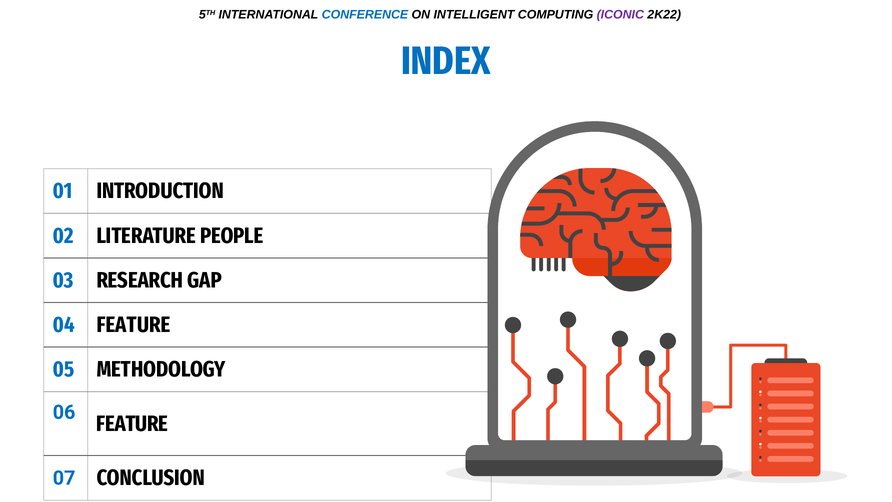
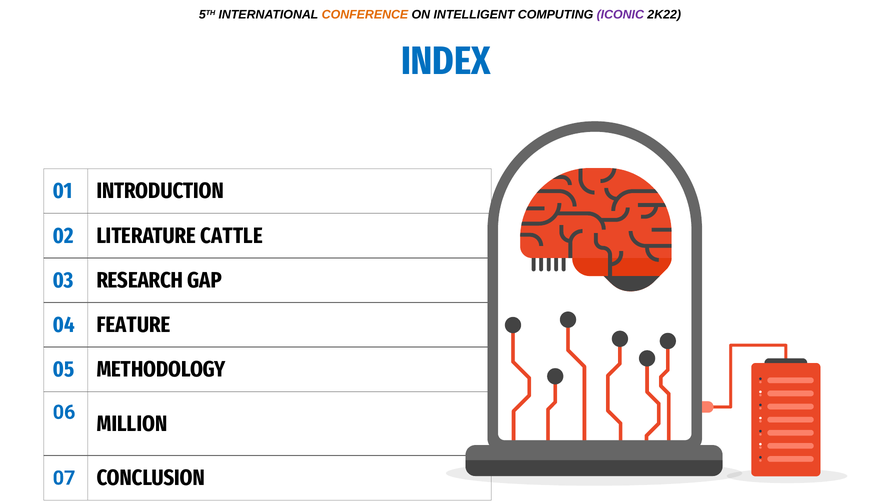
CONFERENCE colour: blue -> orange
PEOPLE: PEOPLE -> CATTLE
FEATURE at (132, 424): FEATURE -> MILLION
